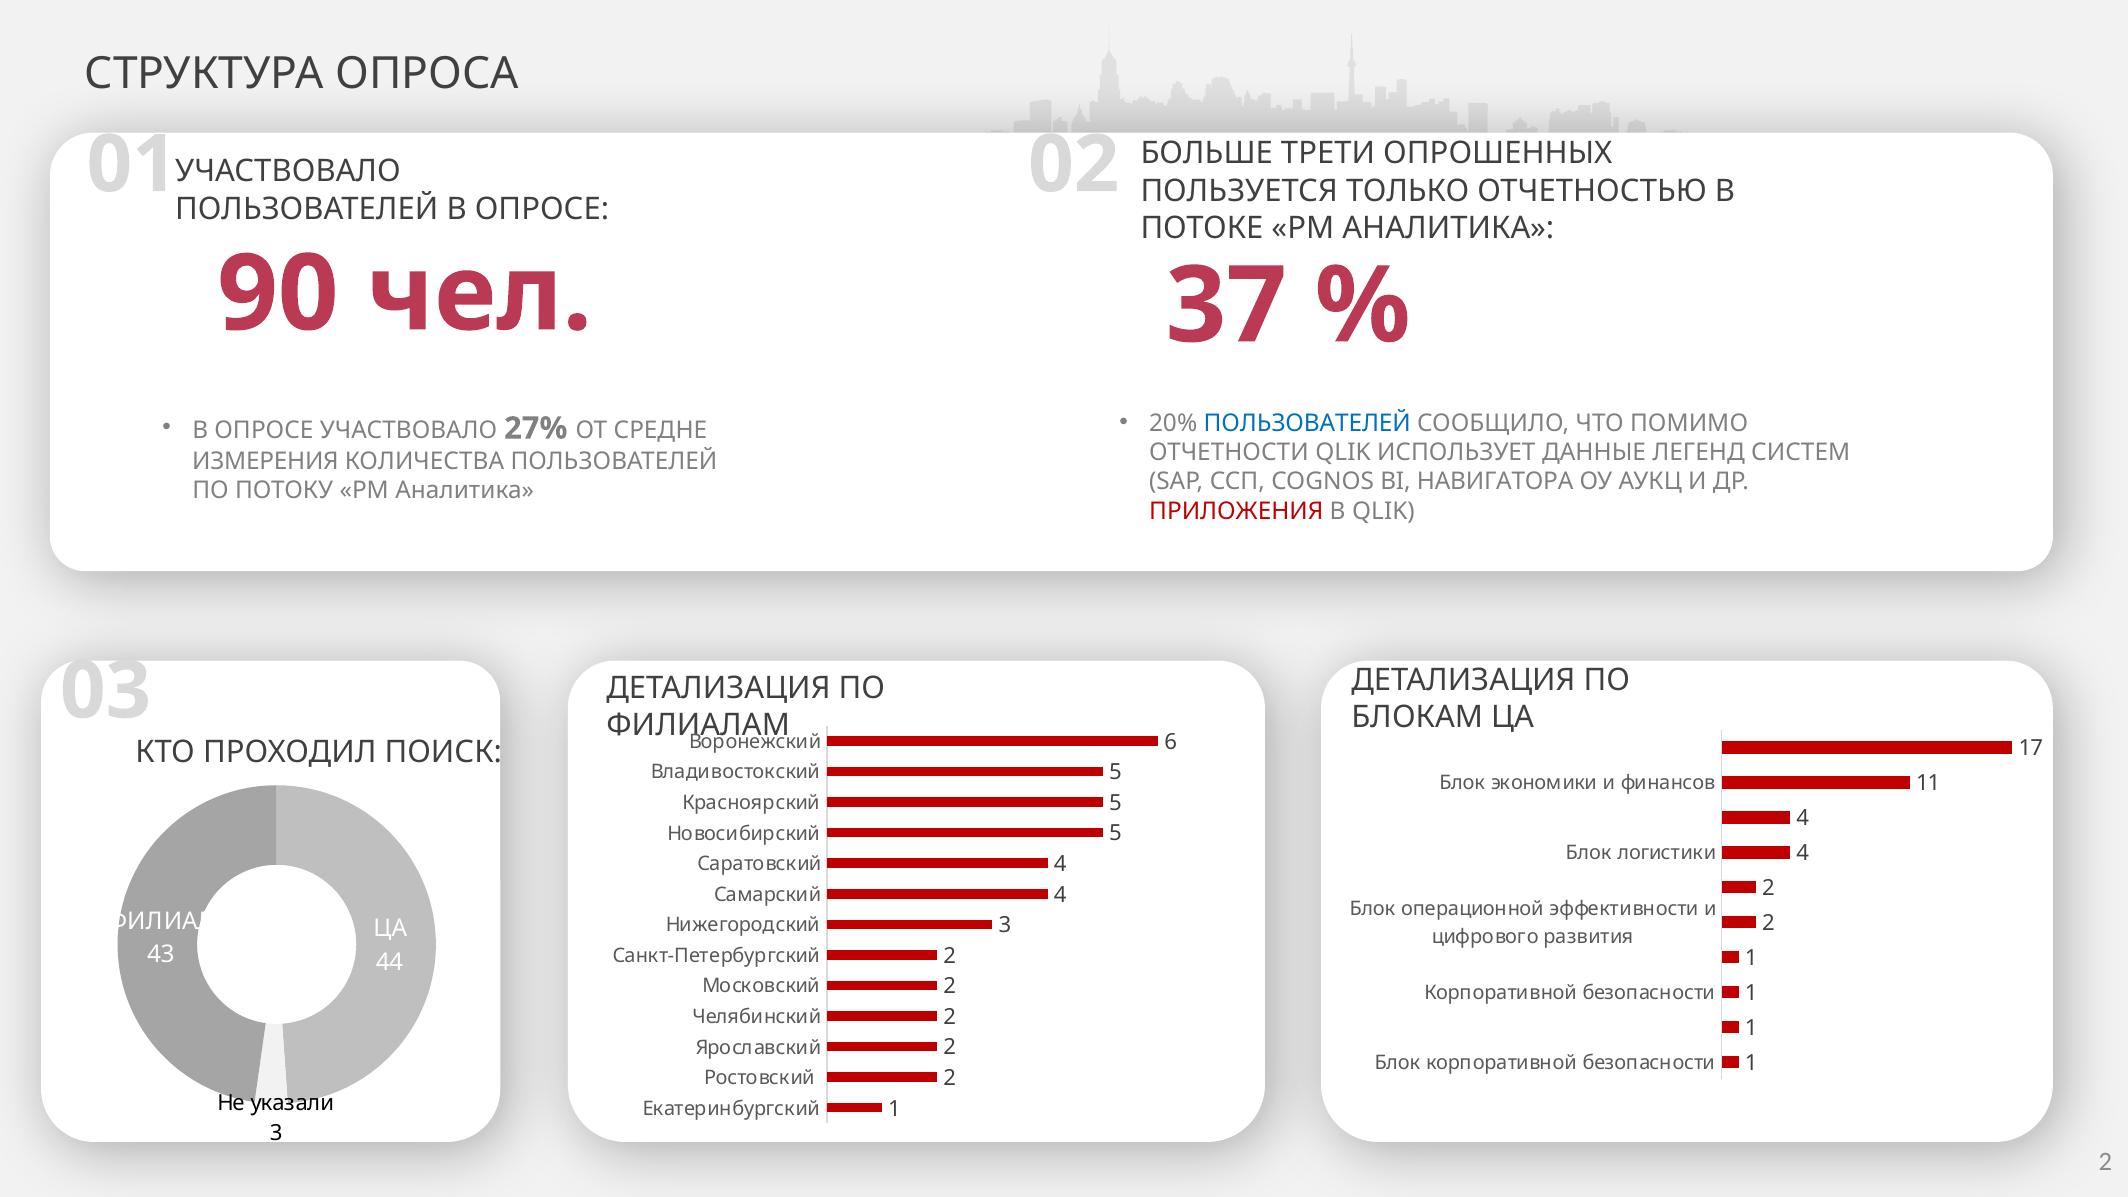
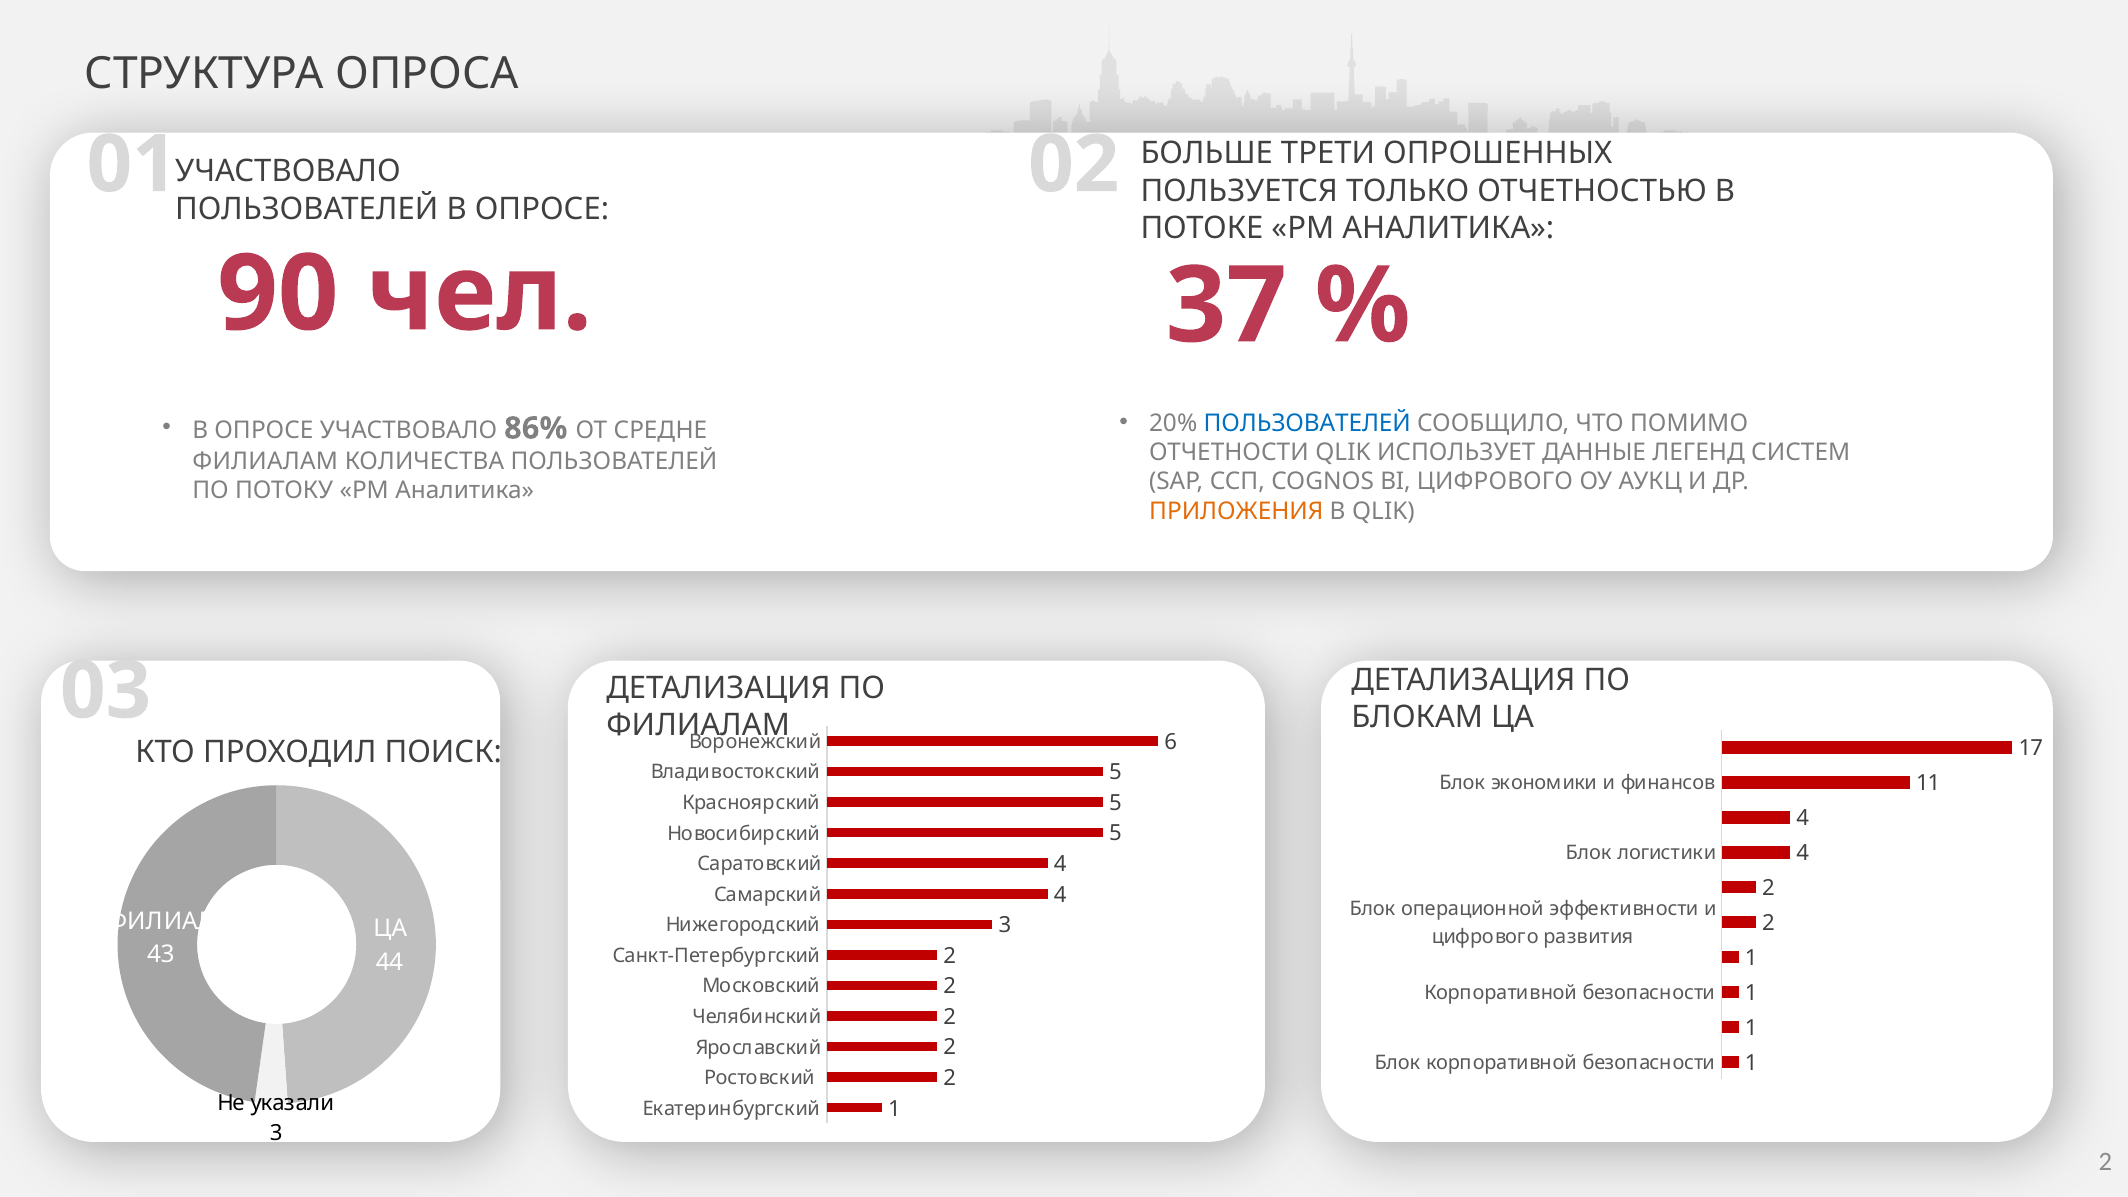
27%: 27% -> 86%
ИЗМЕРЕНИЯ at (265, 461): ИЗМЕРЕНИЯ -> ФИЛИАЛАМ
BI НАВИГАТОРА: НАВИГАТОРА -> ЦИФРОВОГО
ПРИЛОЖЕНИЯ colour: red -> orange
